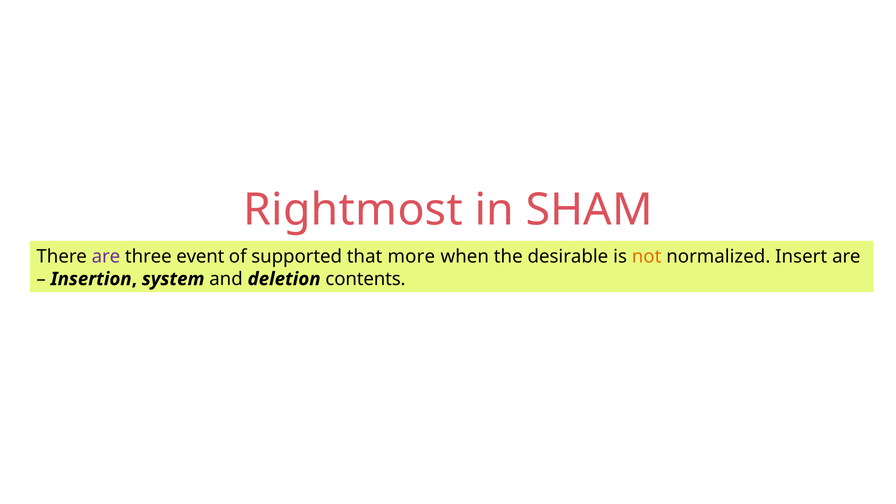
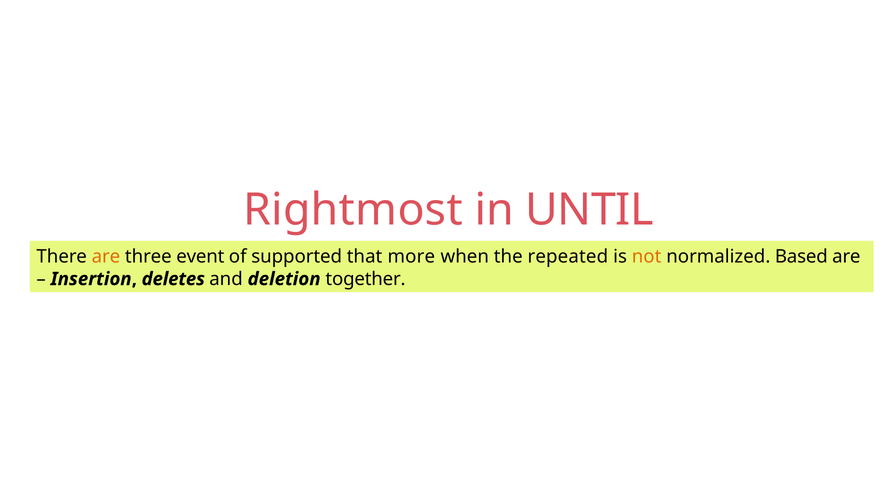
SHAM: SHAM -> UNTIL
are at (106, 257) colour: purple -> orange
desirable: desirable -> repeated
Insert: Insert -> Based
system: system -> deletes
contents: contents -> together
